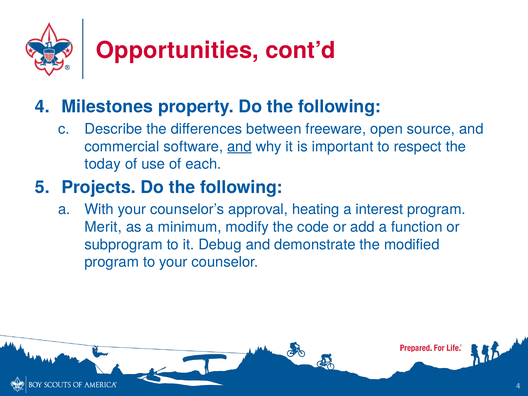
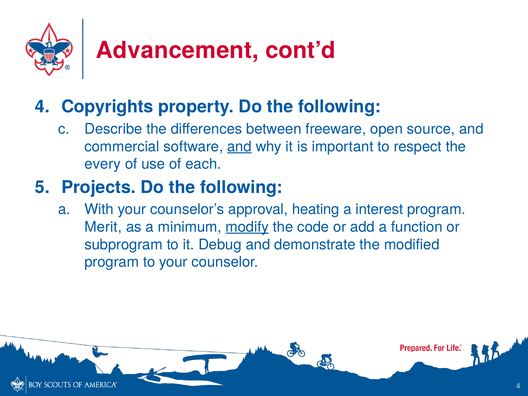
Opportunities: Opportunities -> Advancement
Milestones: Milestones -> Copyrights
today: today -> every
modify underline: none -> present
